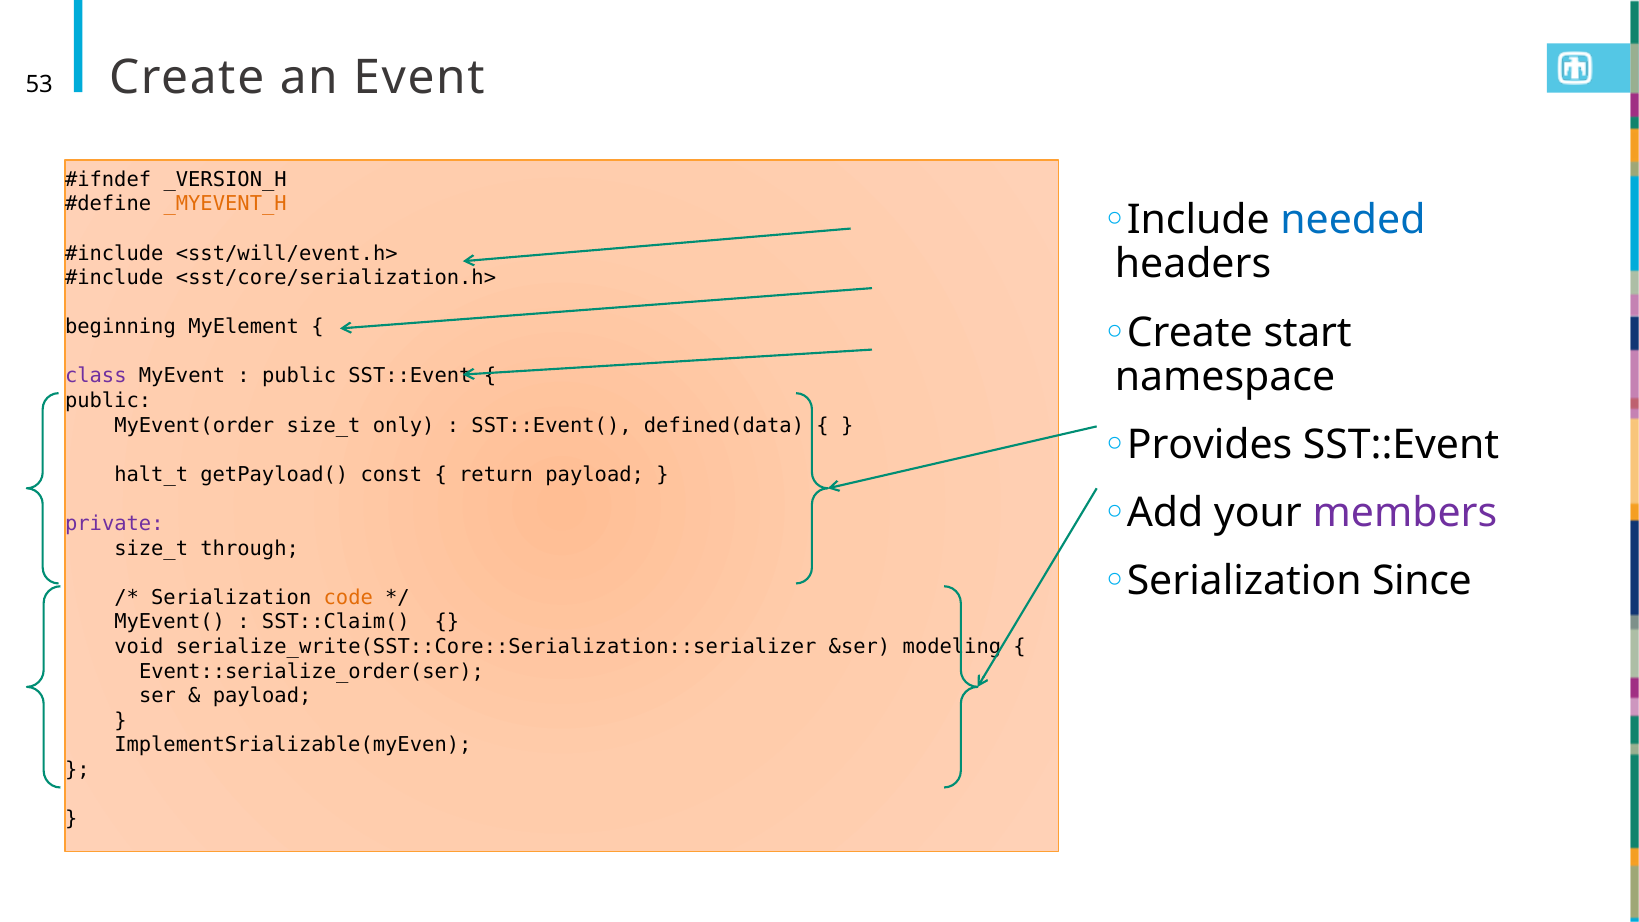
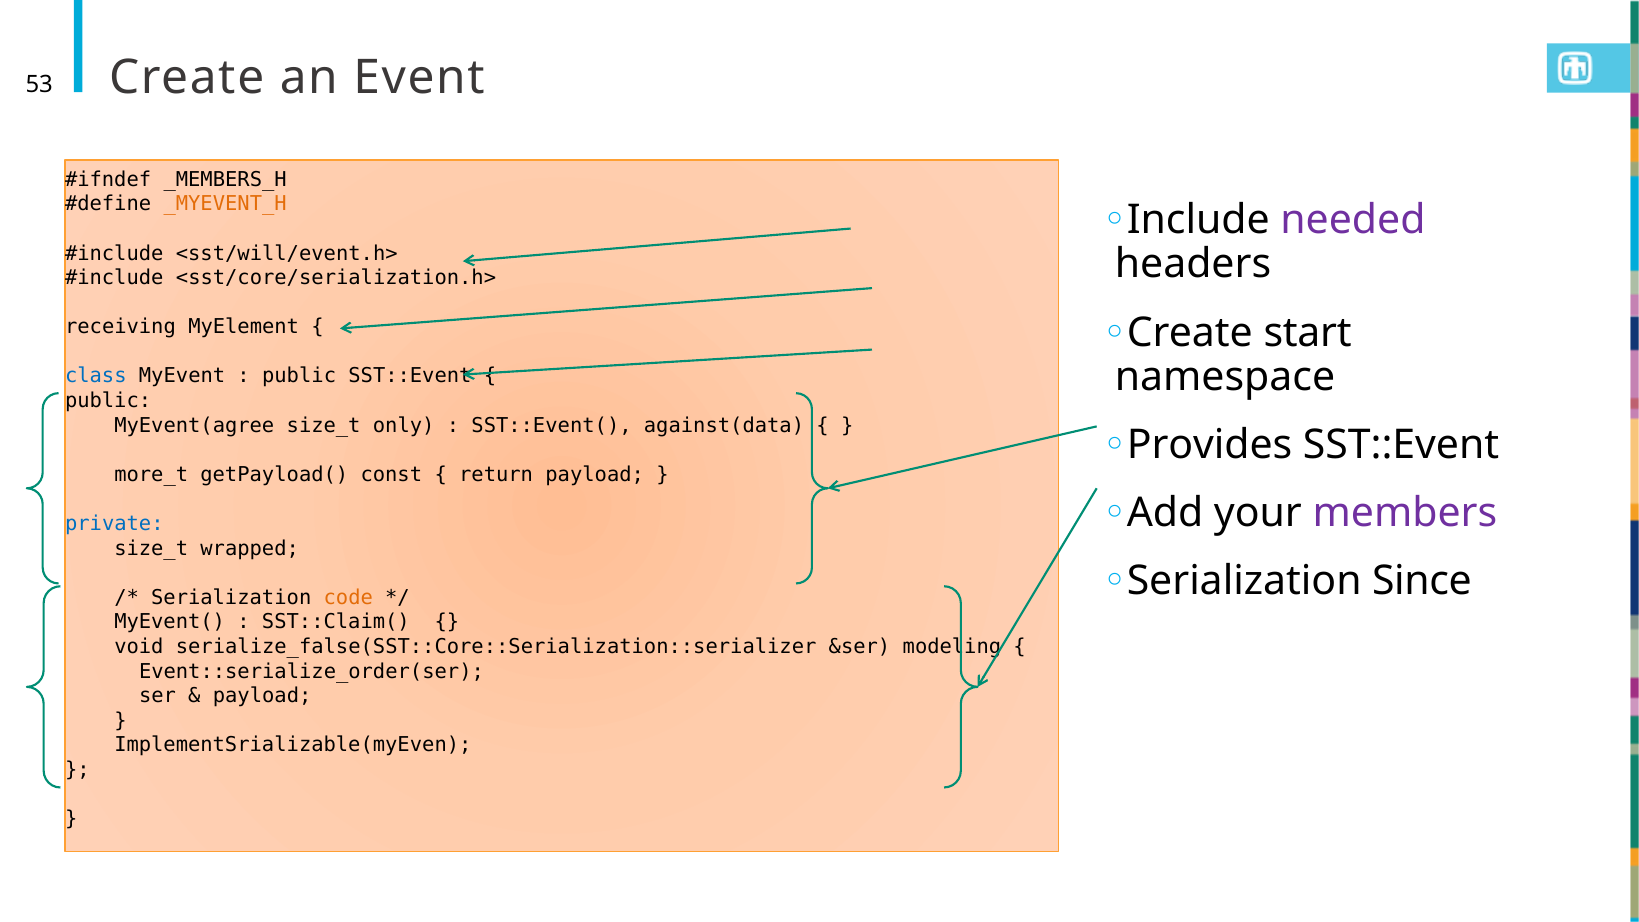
_VERSION_H: _VERSION_H -> _MEMBERS_H
needed colour: blue -> purple
beginning: beginning -> receiving
class colour: purple -> blue
MyEvent(order: MyEvent(order -> MyEvent(agree
defined(data: defined(data -> against(data
halt_t: halt_t -> more_t
private colour: purple -> blue
through: through -> wrapped
serialize_write(SST::Core::Serialization::serializer: serialize_write(SST::Core::Serialization::serializer -> serialize_false(SST::Core::Serialization::serializer
